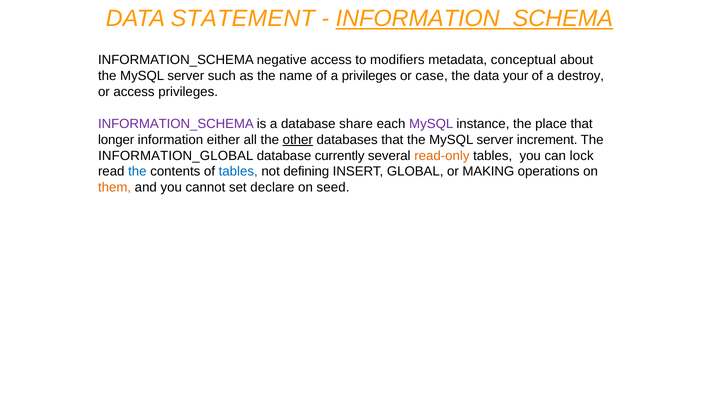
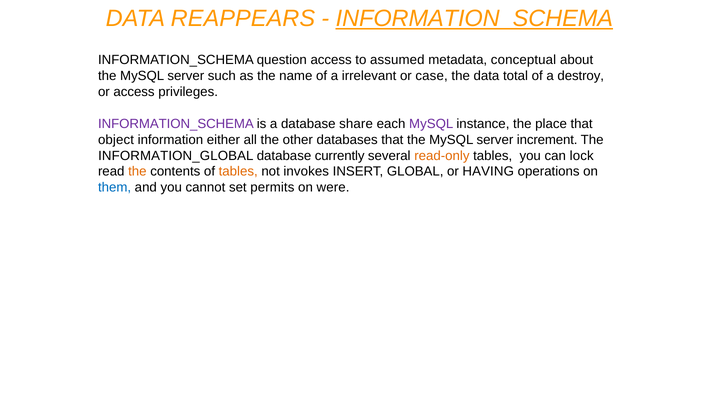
STATEMENT: STATEMENT -> REAPPEARS
negative: negative -> question
modifiers: modifiers -> assumed
a privileges: privileges -> irrelevant
your: your -> total
longer: longer -> object
other underline: present -> none
the at (137, 171) colour: blue -> orange
tables at (238, 171) colour: blue -> orange
defining: defining -> invokes
MAKING: MAKING -> HAVING
them colour: orange -> blue
declare: declare -> permits
seed: seed -> were
